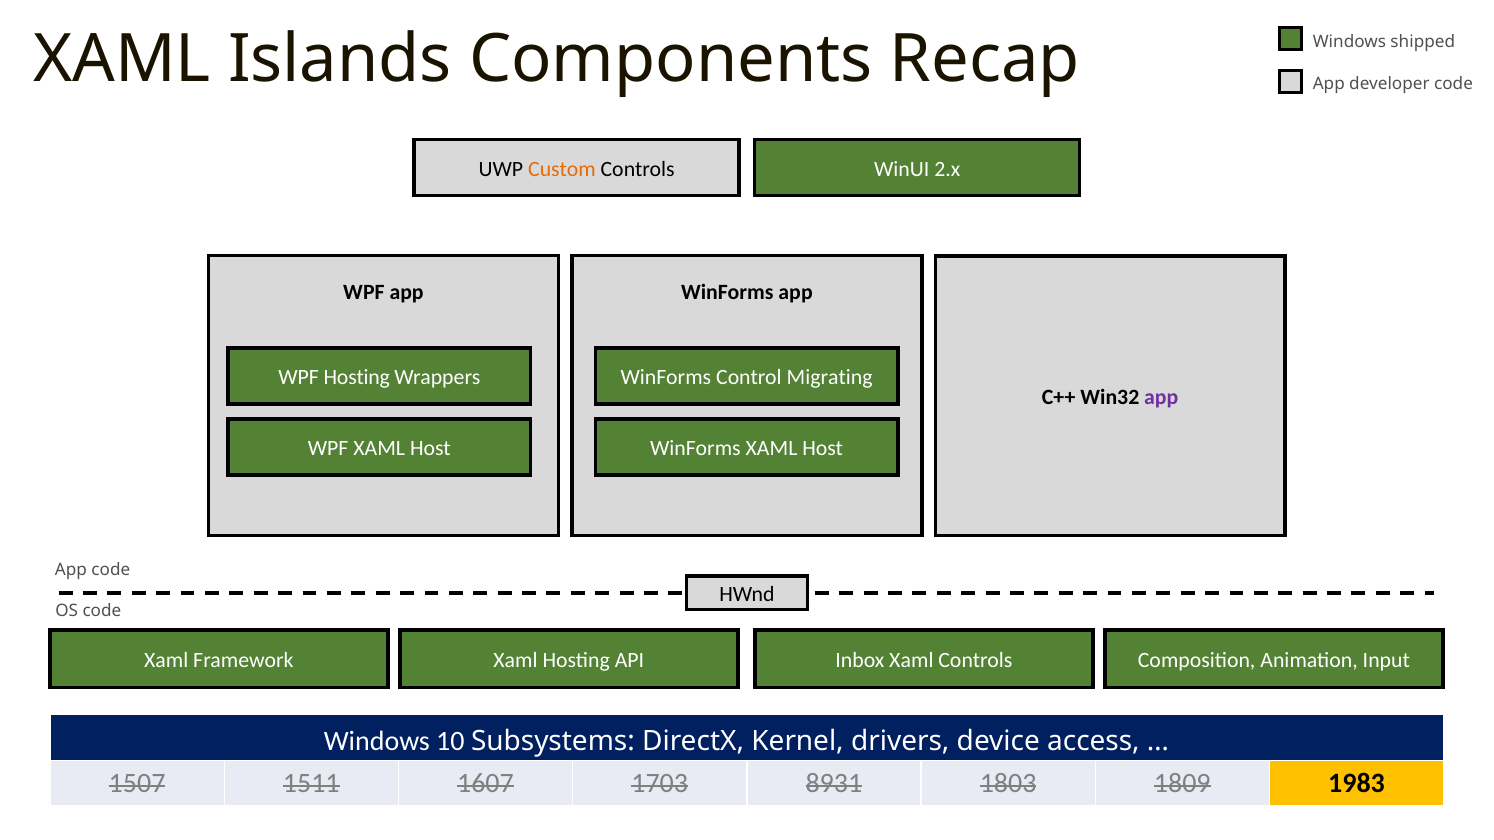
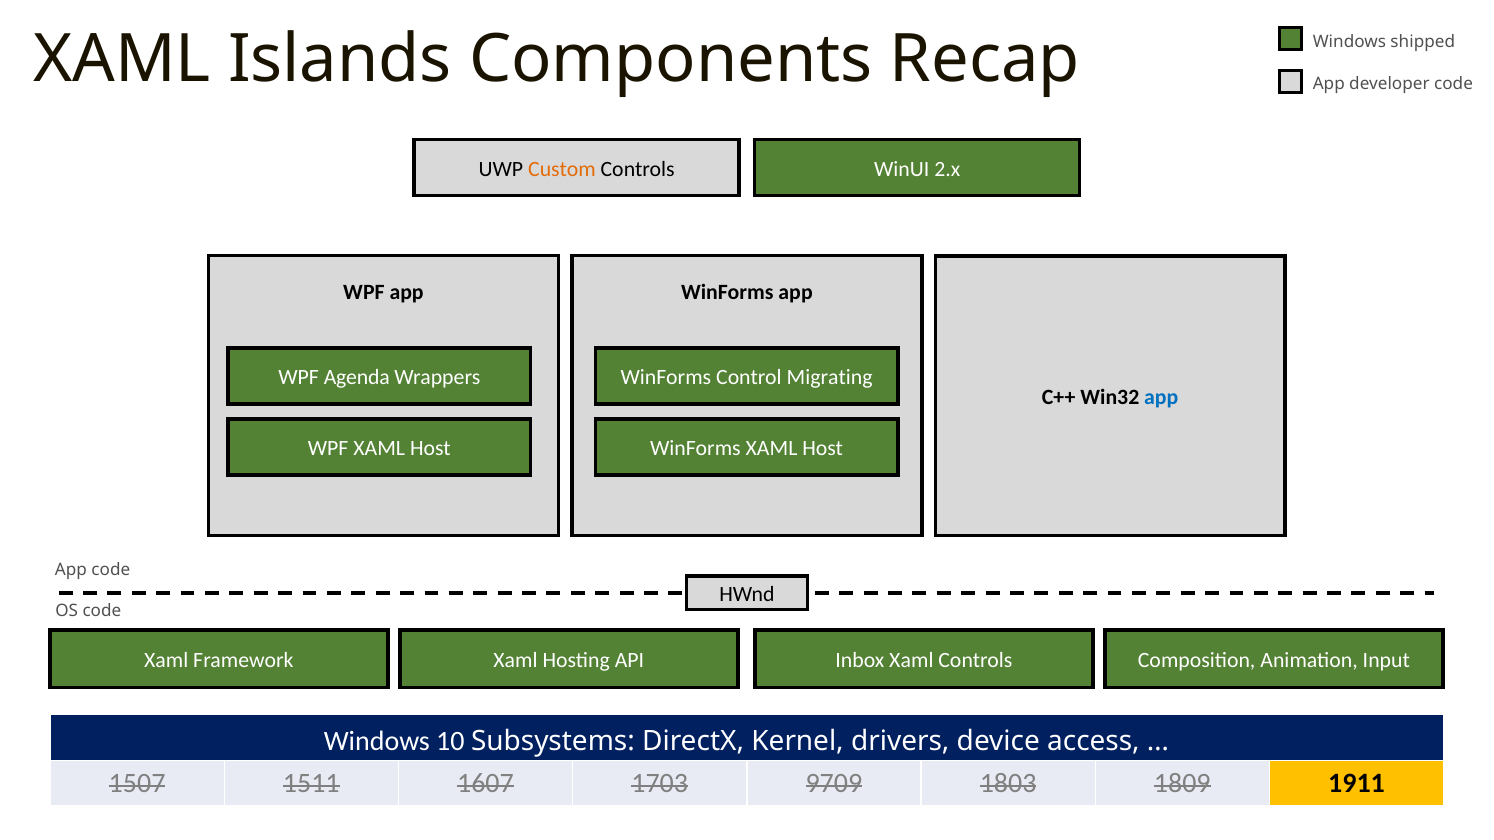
WPF Hosting: Hosting -> Agenda
app at (1161, 397) colour: purple -> blue
8931: 8931 -> 9709
1983: 1983 -> 1911
